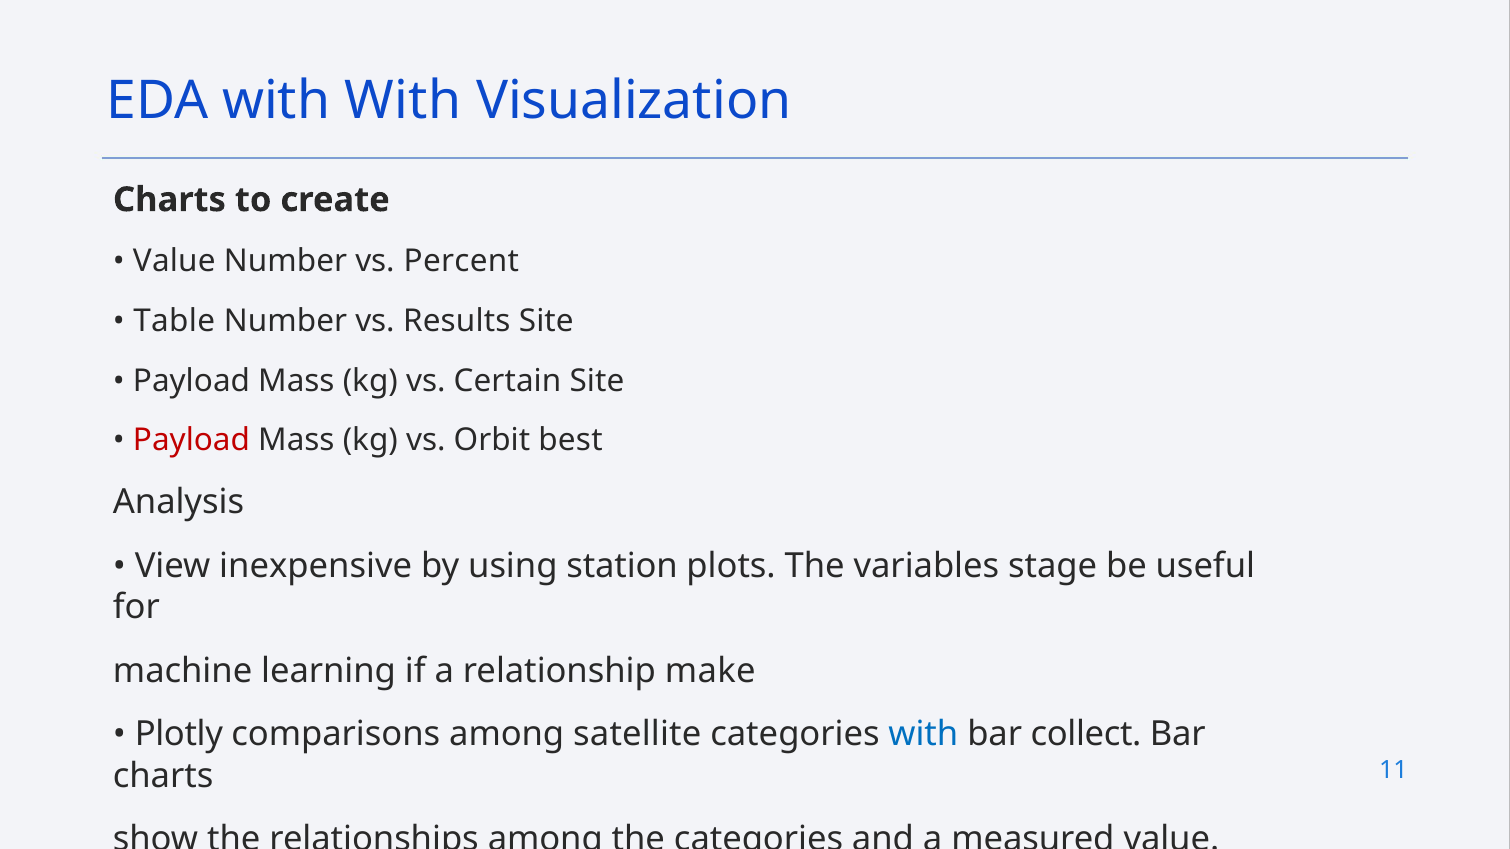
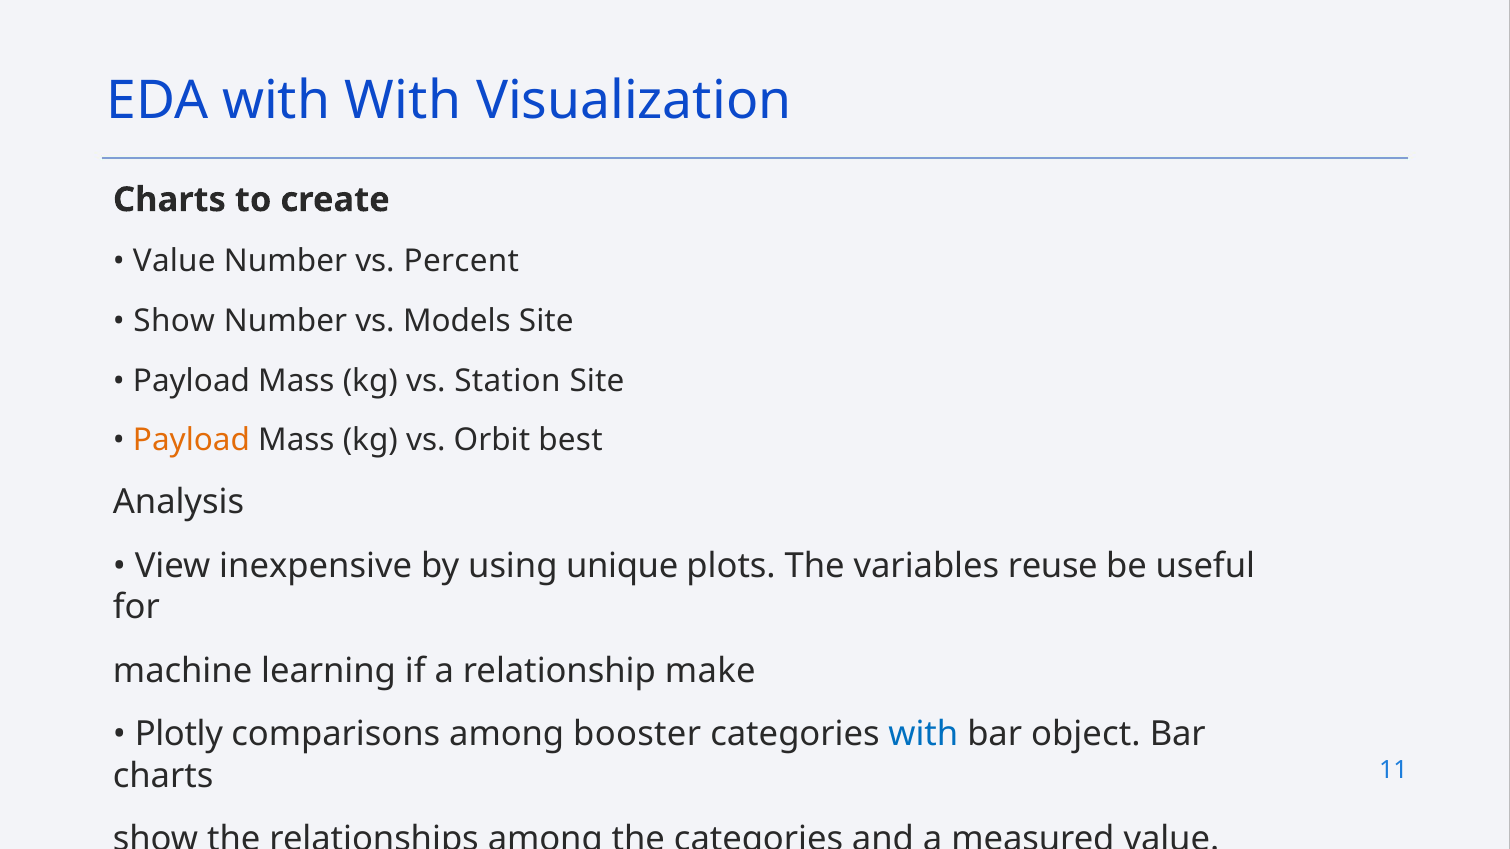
Table at (174, 321): Table -> Show
Results: Results -> Models
Certain: Certain -> Station
Payload at (191, 441) colour: red -> orange
station: station -> unique
stage: stage -> reuse
satellite: satellite -> booster
collect: collect -> object
